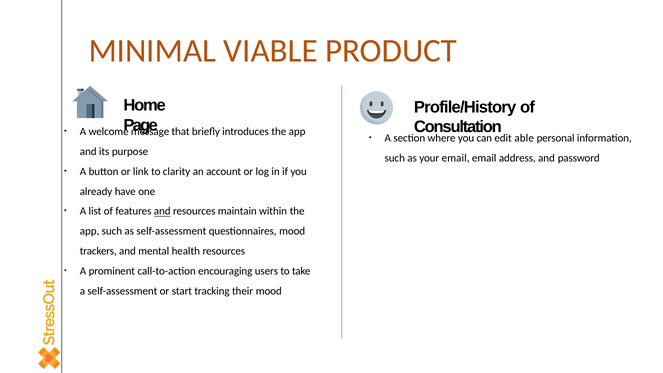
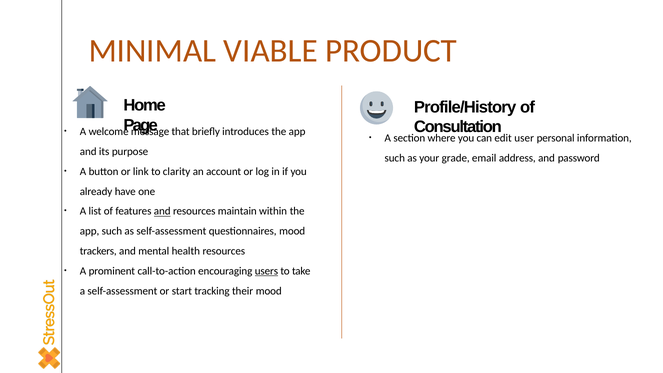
able: able -> user
your email: email -> grade
users underline: none -> present
